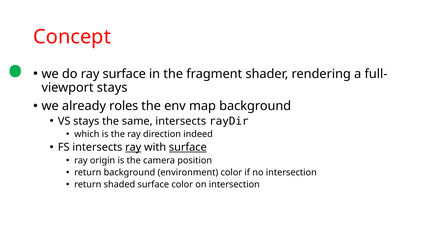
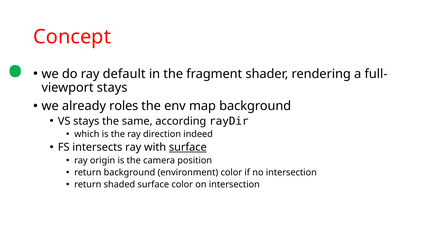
ray surface: surface -> default
same intersects: intersects -> according
ray at (133, 147) underline: present -> none
